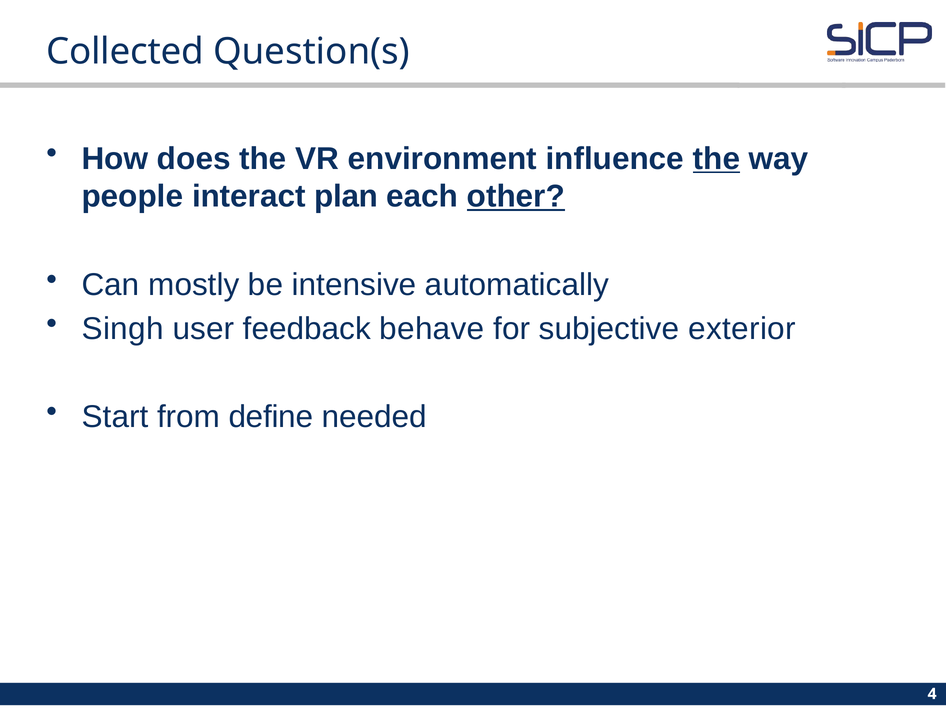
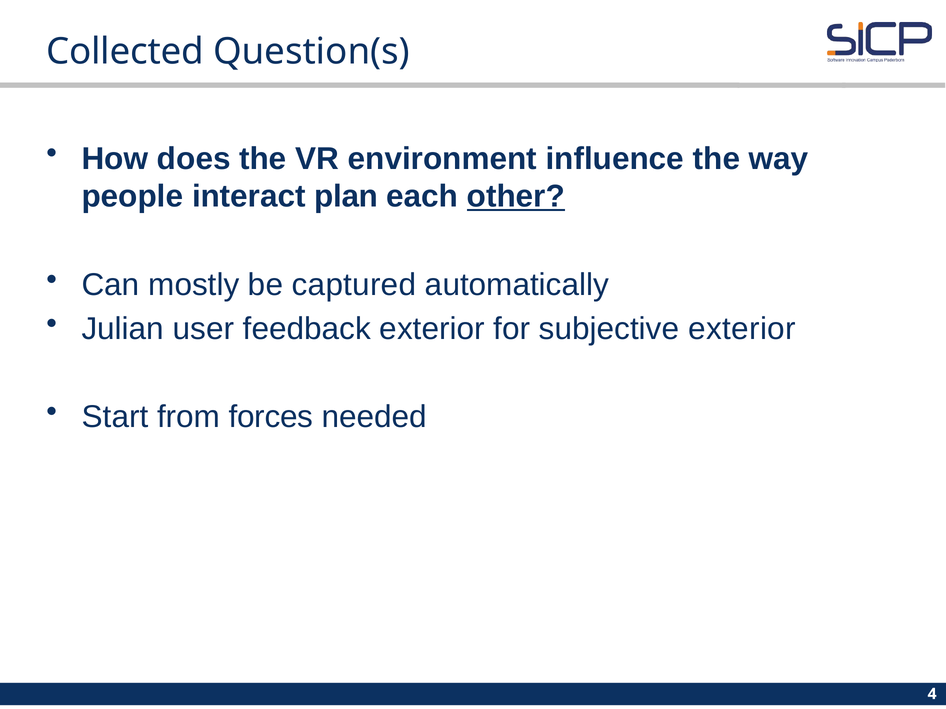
the at (716, 159) underline: present -> none
intensive: intensive -> captured
Singh: Singh -> Julian
feedback behave: behave -> exterior
define: define -> forces
